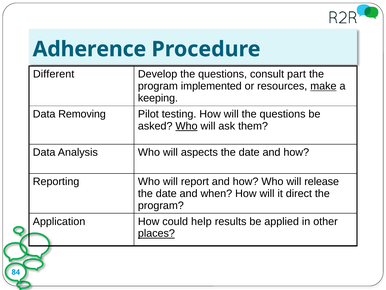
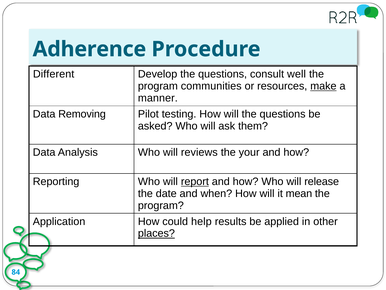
part: part -> well
implemented: implemented -> communities
keeping: keeping -> manner
Who at (186, 126) underline: present -> none
aspects: aspects -> reviews
date at (249, 152): date -> your
report underline: none -> present
direct: direct -> mean
